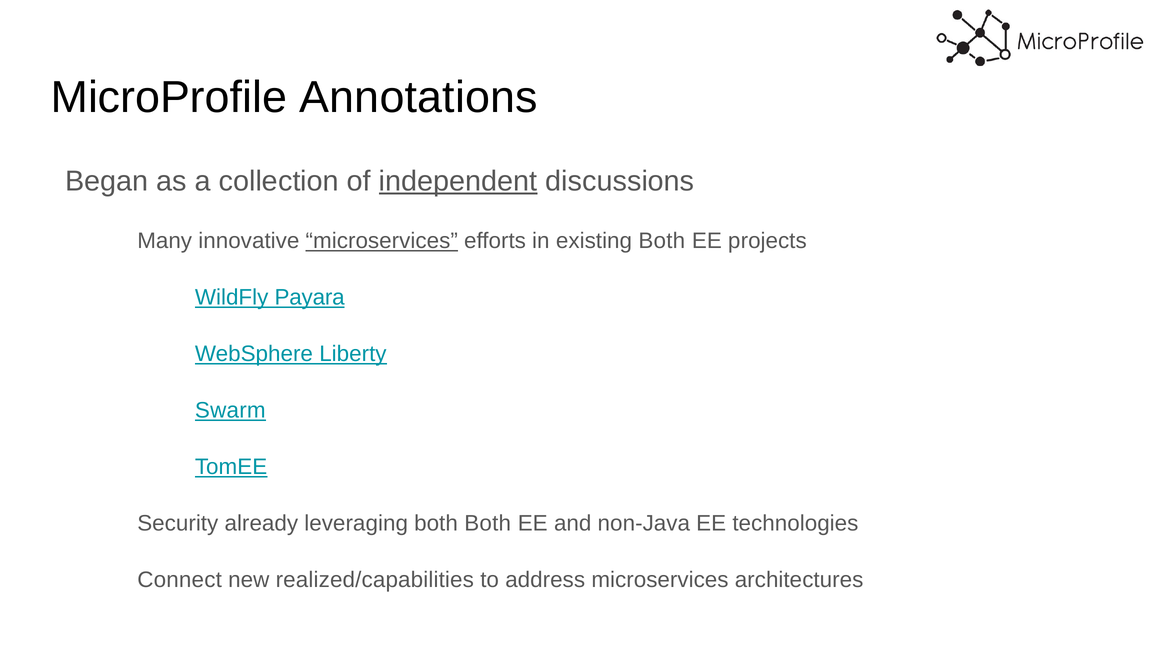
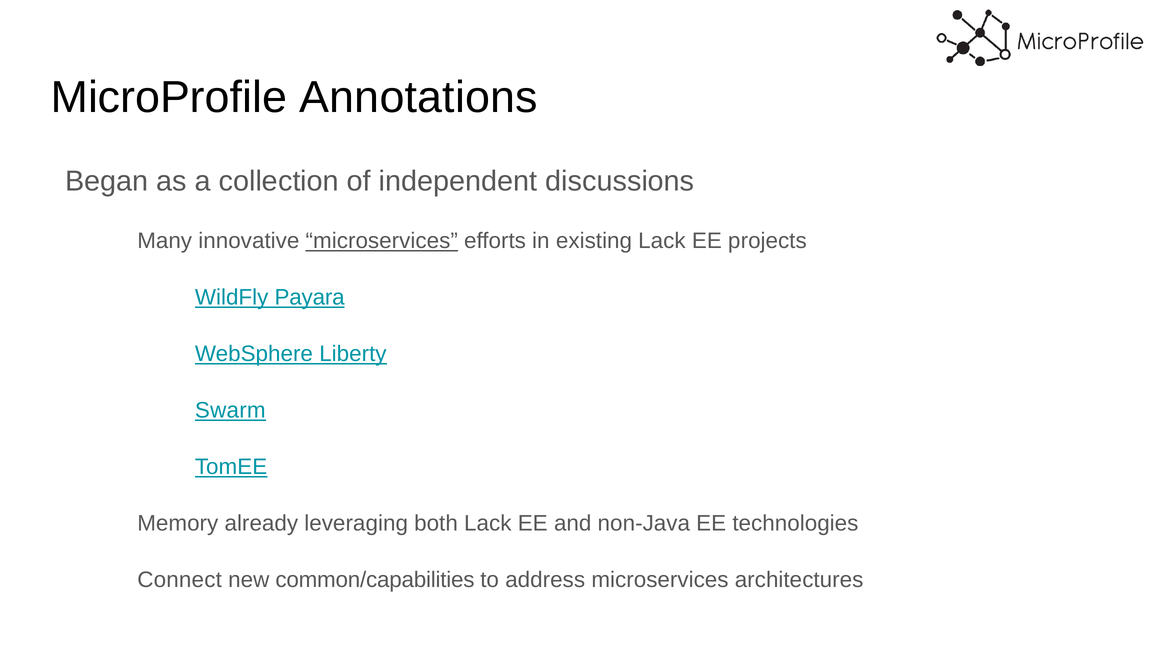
independent underline: present -> none
existing Both: Both -> Lack
Security: Security -> Memory
both Both: Both -> Lack
realized/capabilities: realized/capabilities -> common/capabilities
